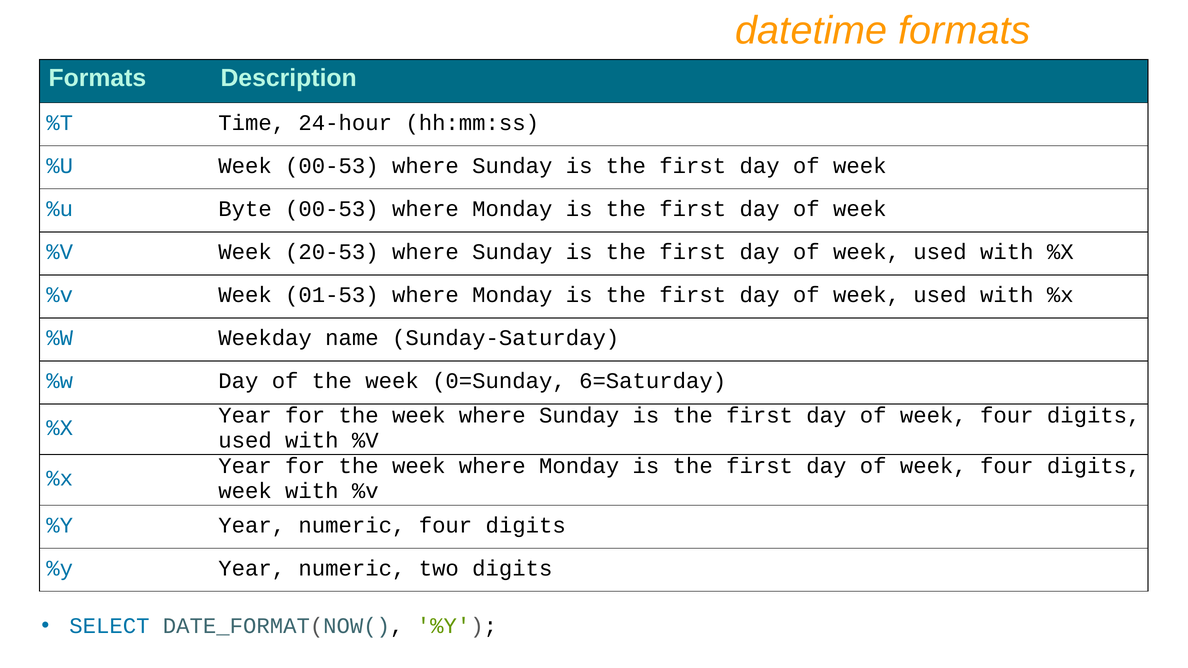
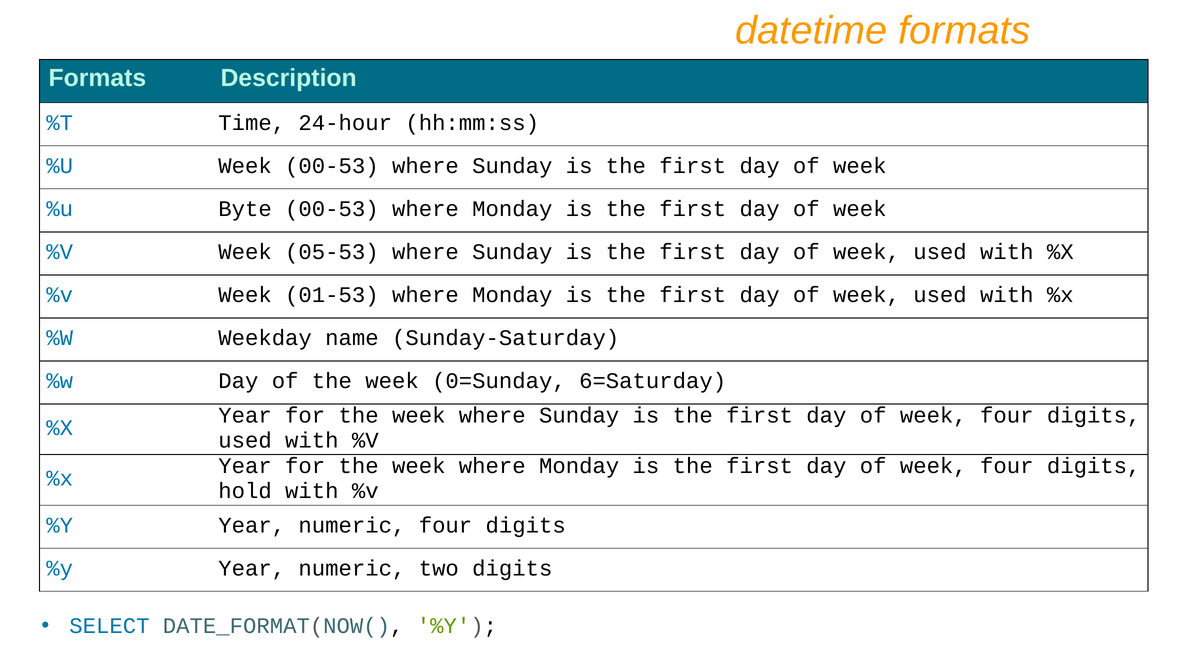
20-53: 20-53 -> 05-53
week at (245, 491): week -> hold
